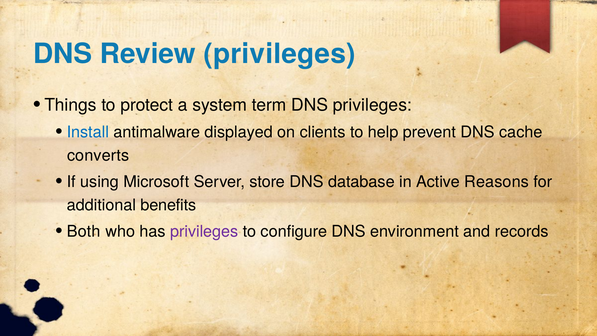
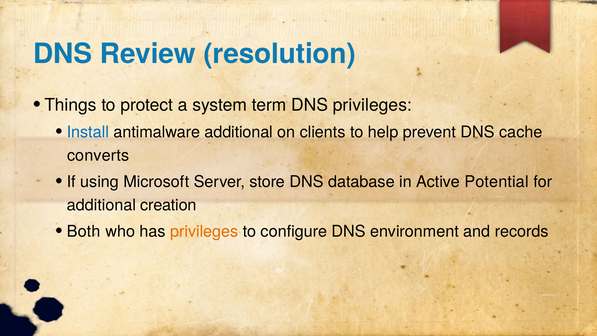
Review privileges: privileges -> resolution
antimalware displayed: displayed -> additional
Reasons: Reasons -> Potential
benefits: benefits -> creation
privileges at (204, 231) colour: purple -> orange
